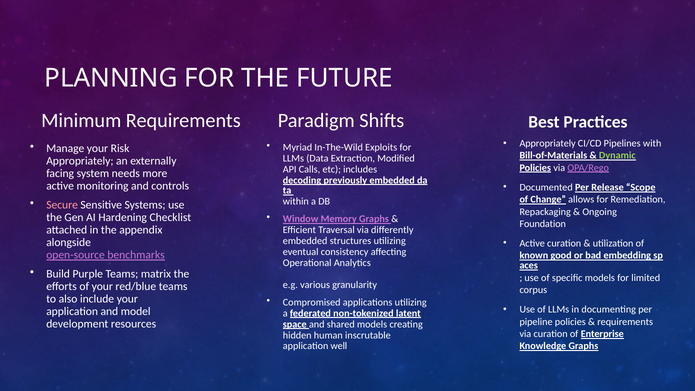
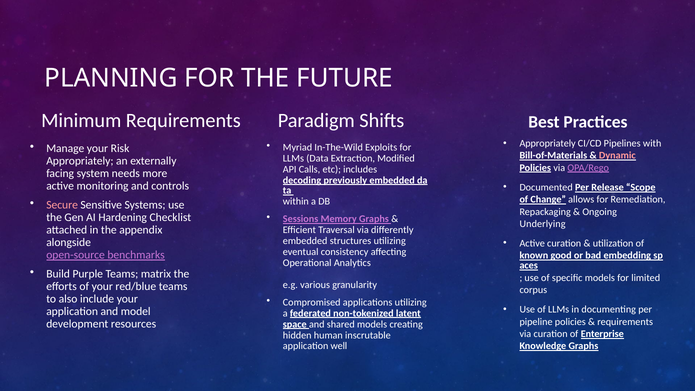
Dynamic colour: light green -> pink
Window: Window -> Sessions
Foundation: Foundation -> Underlying
